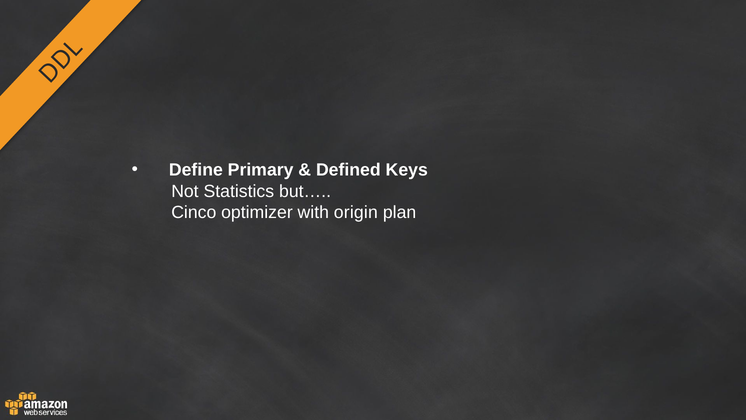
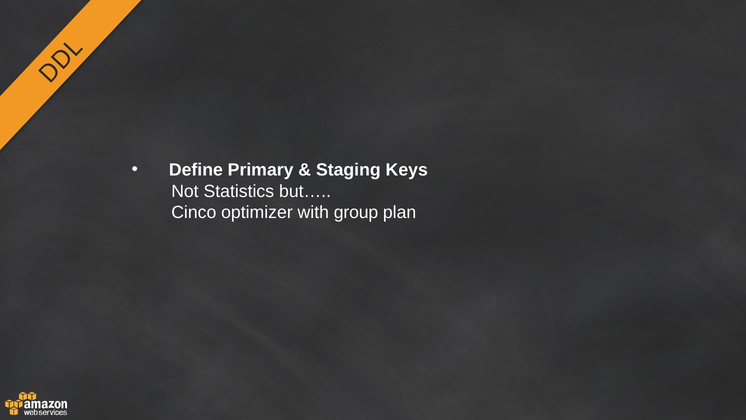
Defined: Defined -> Staging
origin: origin -> group
